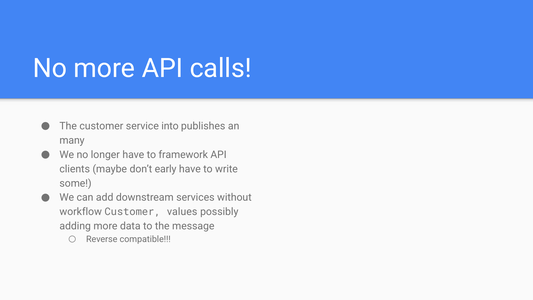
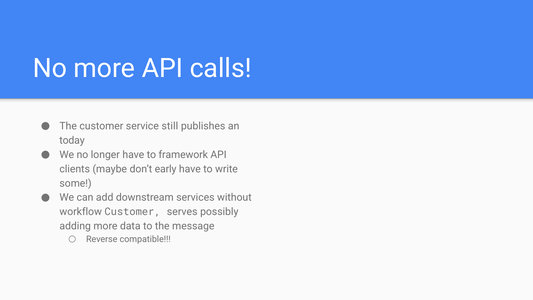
into: into -> still
many: many -> today
values: values -> serves
